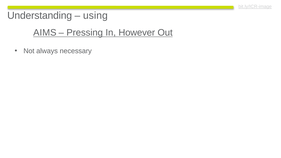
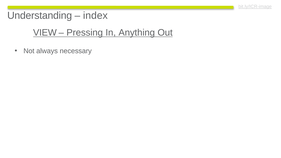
using: using -> index
AIMS: AIMS -> VIEW
However: However -> Anything
